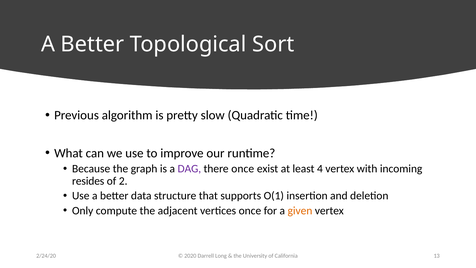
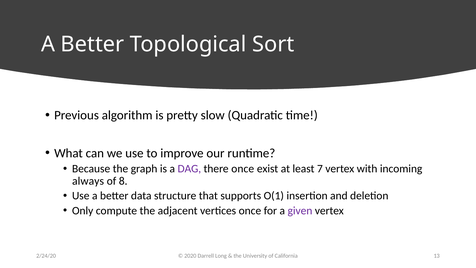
4: 4 -> 7
resides: resides -> always
2: 2 -> 8
given colour: orange -> purple
